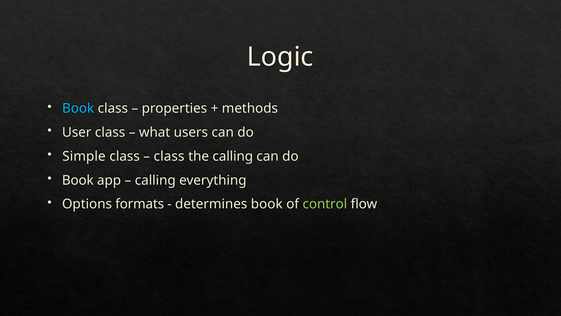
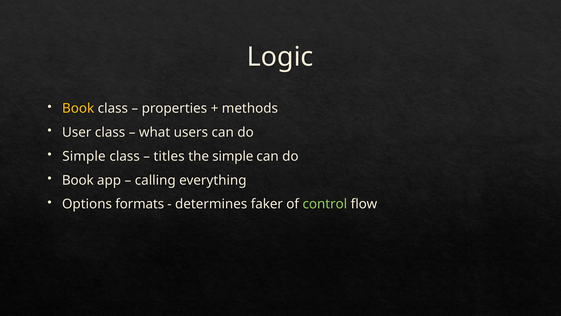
Book at (78, 108) colour: light blue -> yellow
class at (169, 156): class -> titles
the calling: calling -> simple
determines book: book -> faker
